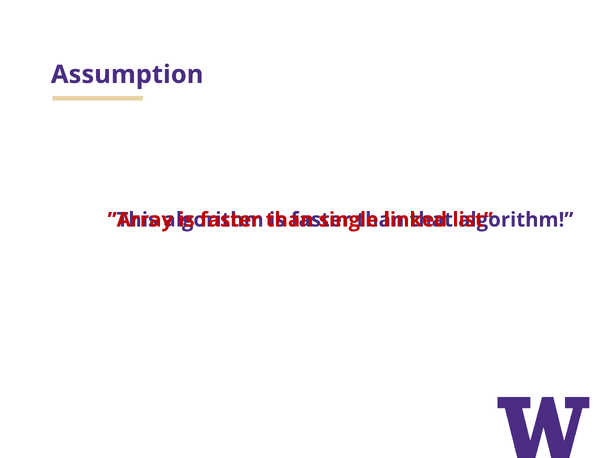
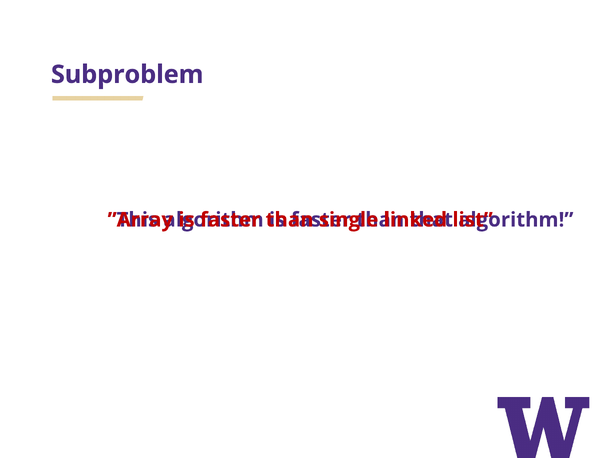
Assumption: Assumption -> Subproblem
